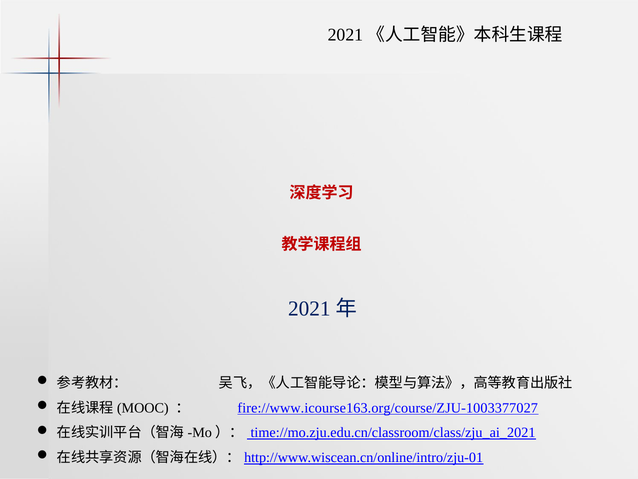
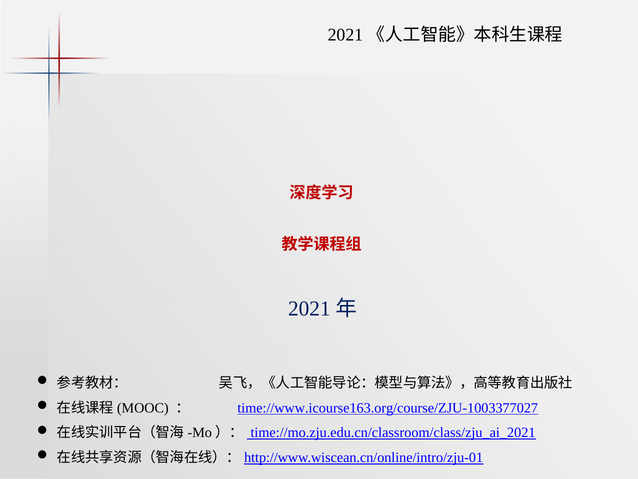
fire://www.icourse163.org/course/ZJU-1003377027: fire://www.icourse163.org/course/ZJU-1003377027 -> time://www.icourse163.org/course/ZJU-1003377027
